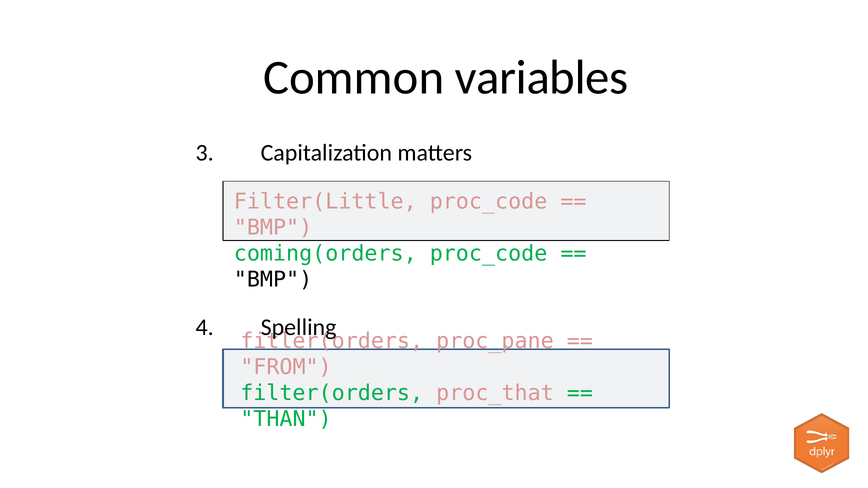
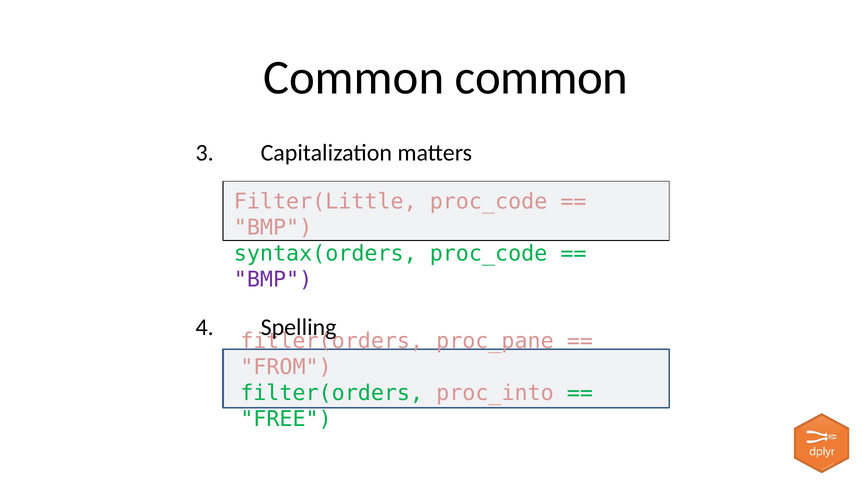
Common variables: variables -> common
coming(orders: coming(orders -> syntax(orders
BMP at (273, 280) colour: black -> purple
proc_that: proc_that -> proc_into
THAN: THAN -> FREE
